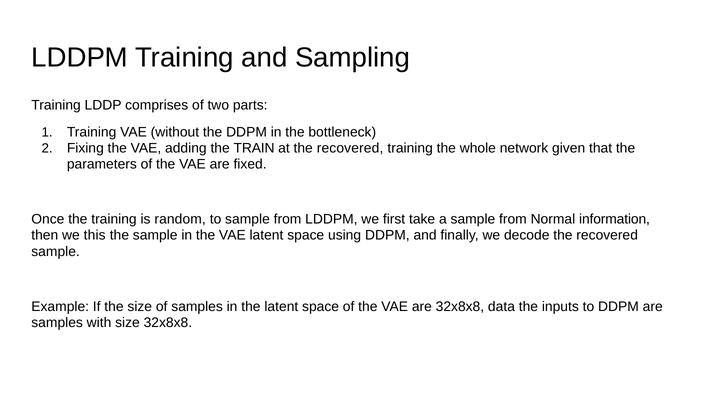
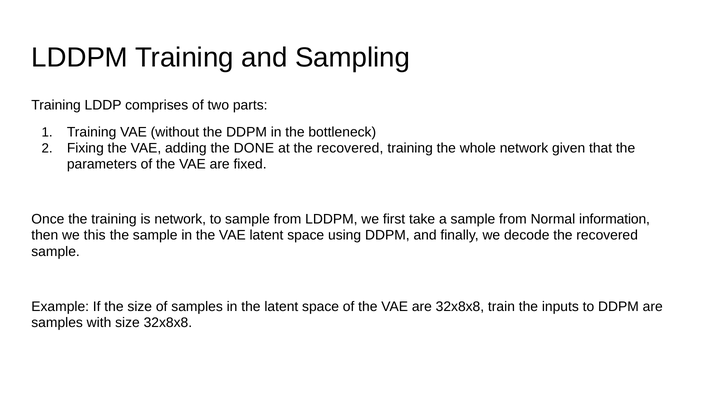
TRAIN: TRAIN -> DONE
is random: random -> network
data: data -> train
